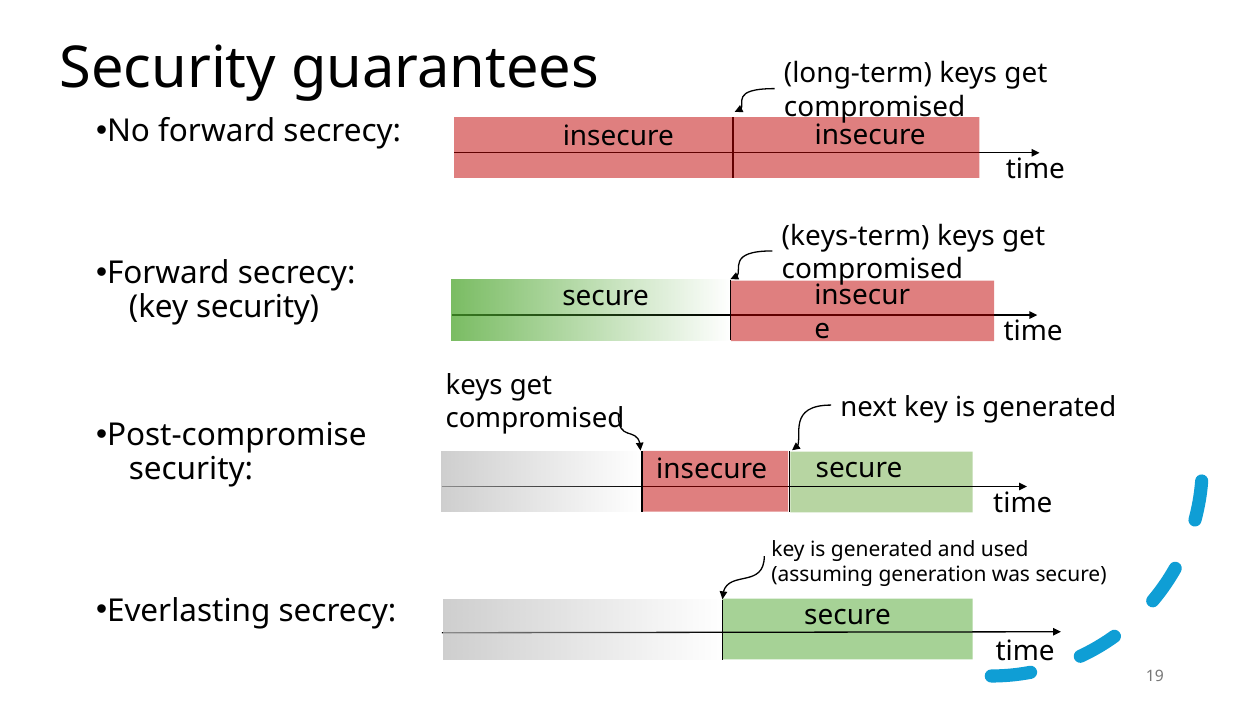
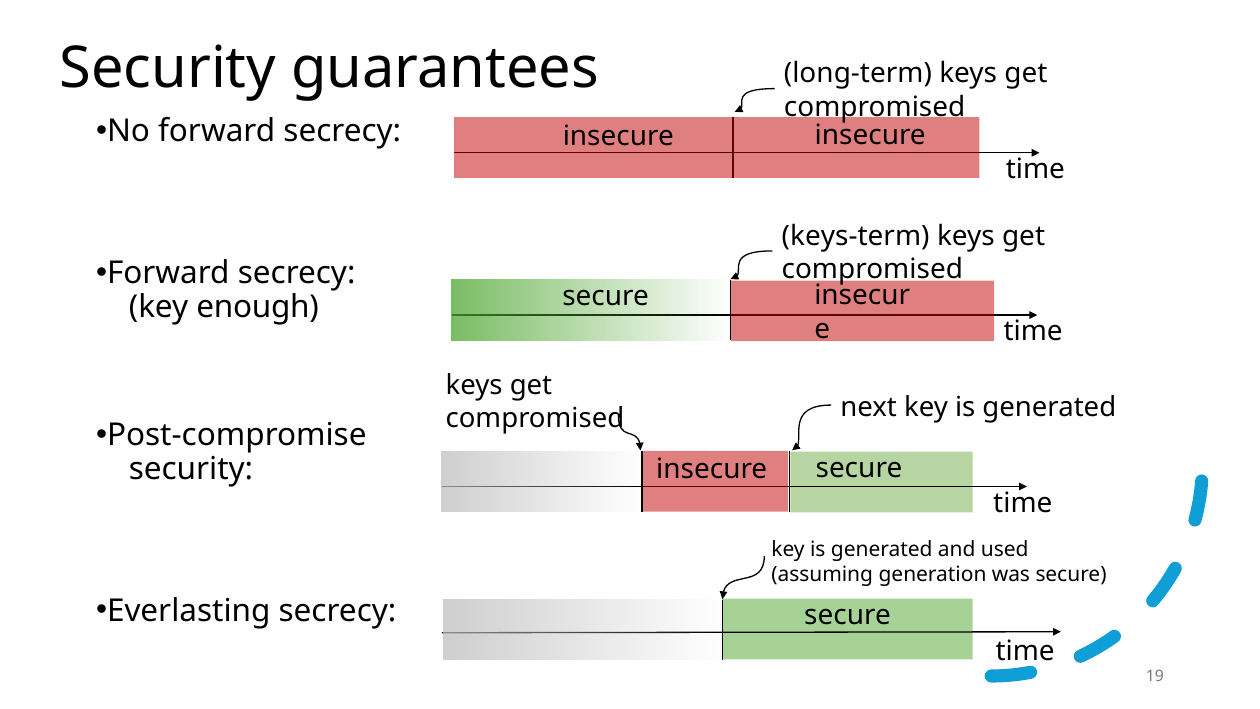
key security: security -> enough
